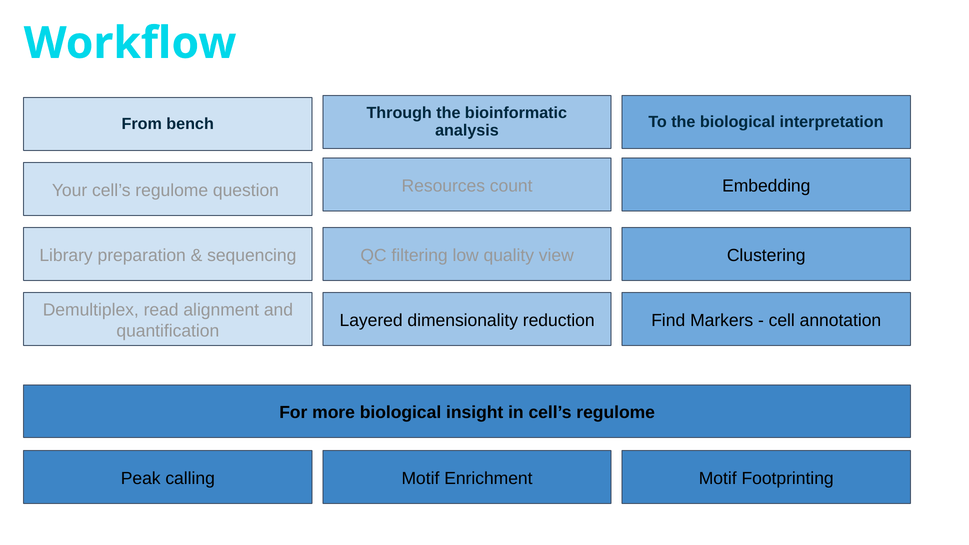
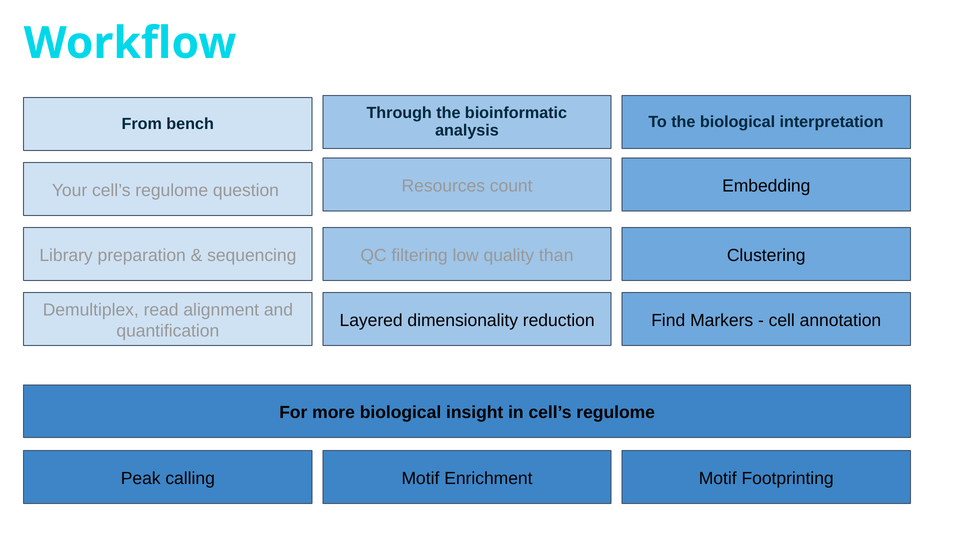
view: view -> than
